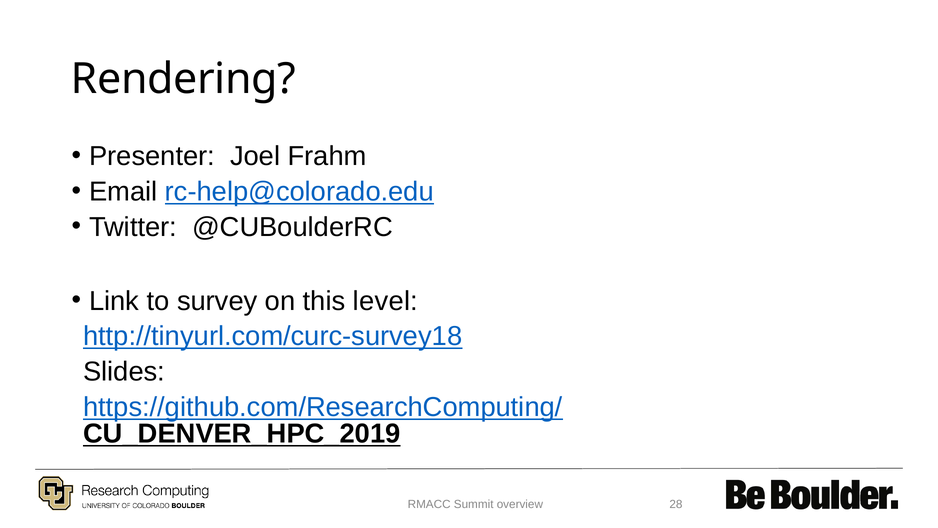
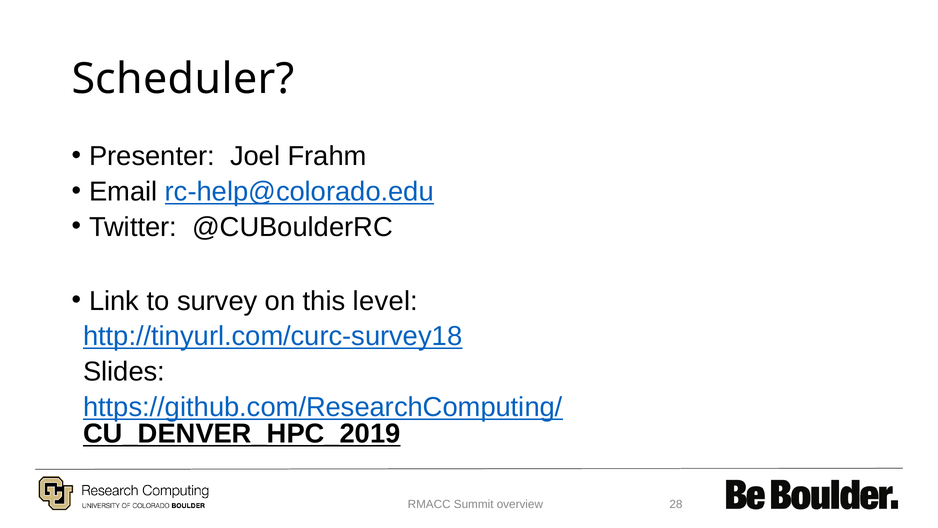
Rendering: Rendering -> Scheduler
